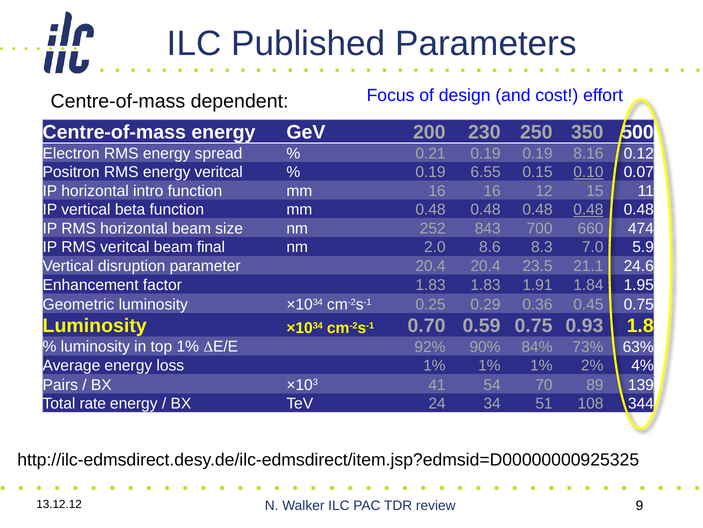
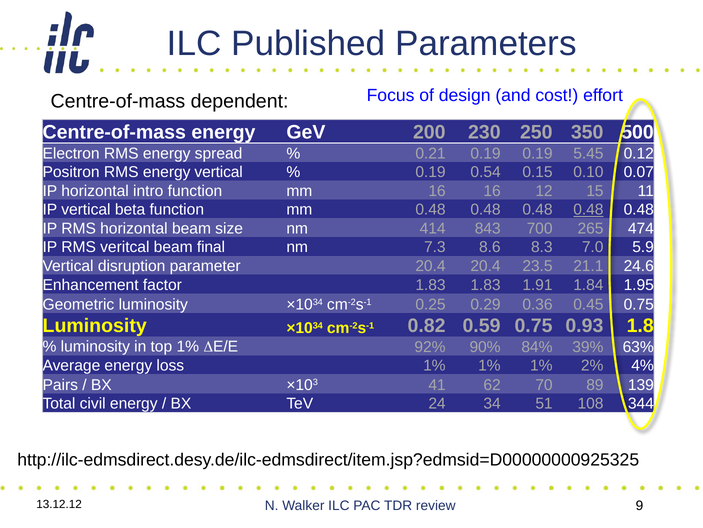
8.16: 8.16 -> 5.45
energy veritcal: veritcal -> vertical
6.55: 6.55 -> 0.54
0.10 underline: present -> none
252: 252 -> 414
660: 660 -> 265
2.0: 2.0 -> 7.3
0.70: 0.70 -> 0.82
73%: 73% -> 39%
54: 54 -> 62
rate: rate -> civil
